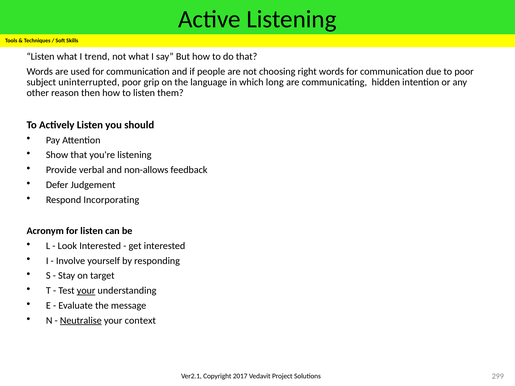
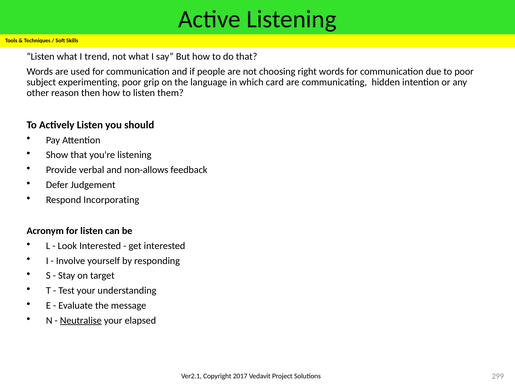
uninterrupted: uninterrupted -> experimenting
long: long -> card
your at (86, 291) underline: present -> none
context: context -> elapsed
